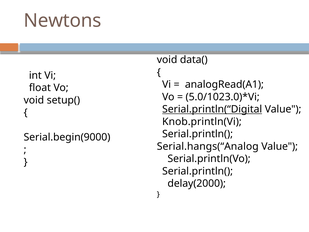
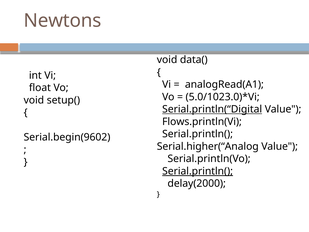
Knob.println(Vi: Knob.println(Vi -> Flows.println(Vi
Serial.begin(9000: Serial.begin(9000 -> Serial.begin(9602
Serial.hangs(“Analog: Serial.hangs(“Analog -> Serial.higher(“Analog
Serial.println( at (198, 171) underline: none -> present
